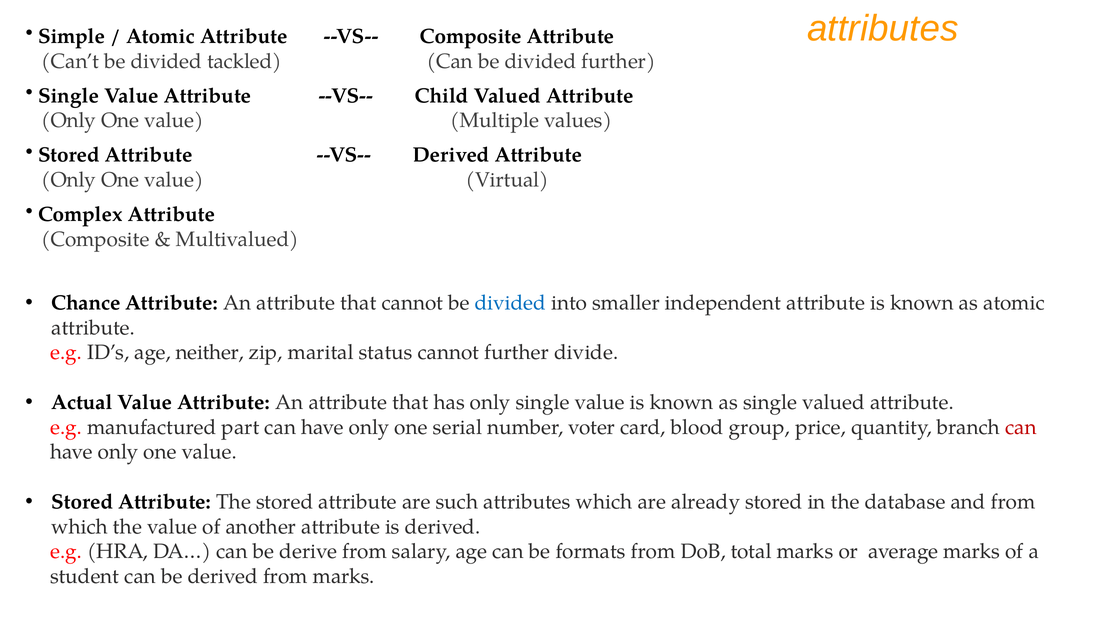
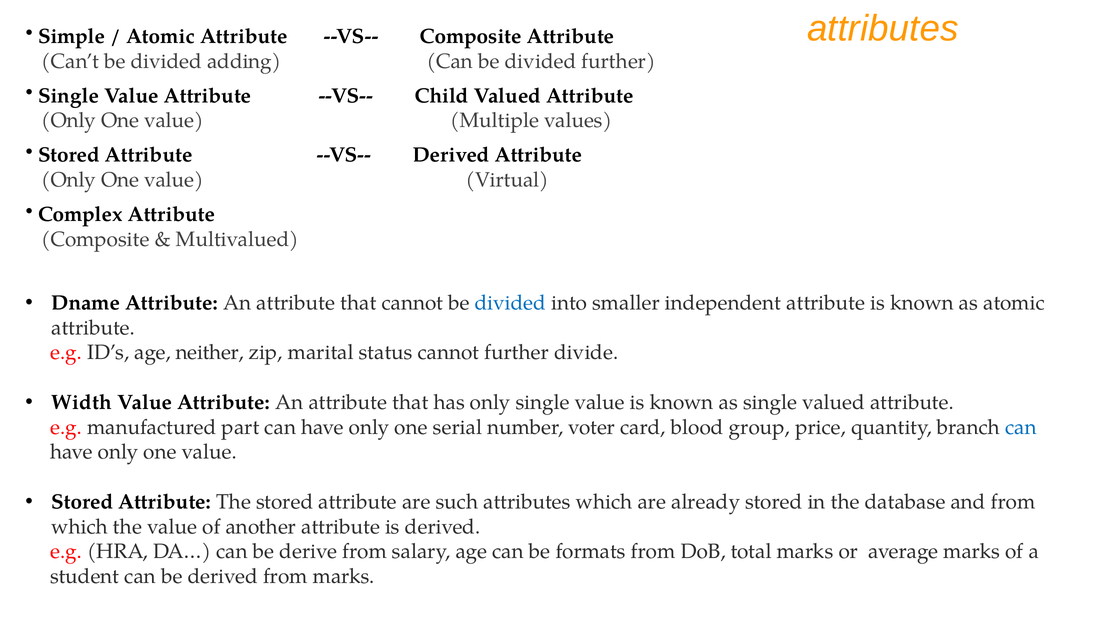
tackled: tackled -> adding
Chance: Chance -> Dname
Actual: Actual -> Width
can at (1021, 427) colour: red -> blue
